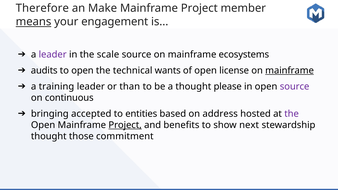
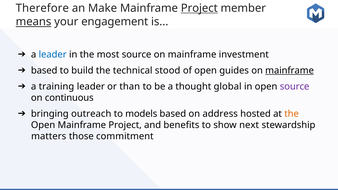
Project at (199, 8) underline: none -> present
leader at (53, 55) colour: purple -> blue
scale: scale -> most
ecosystems: ecosystems -> investment
audits at (44, 71): audits -> based
to open: open -> build
wants: wants -> stood
license: license -> guides
please: please -> global
accepted: accepted -> outreach
entities: entities -> models
the at (292, 114) colour: purple -> orange
Project at (125, 125) underline: present -> none
thought at (49, 136): thought -> matters
